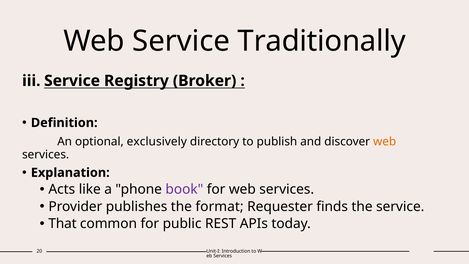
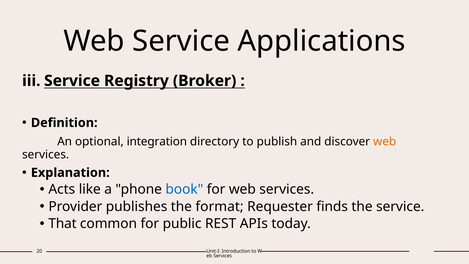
Traditionally: Traditionally -> Applications
exclusively: exclusively -> integration
book colour: purple -> blue
